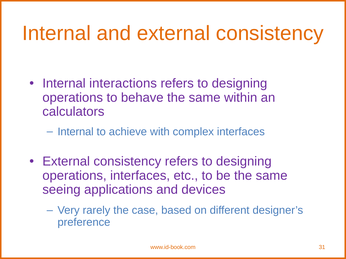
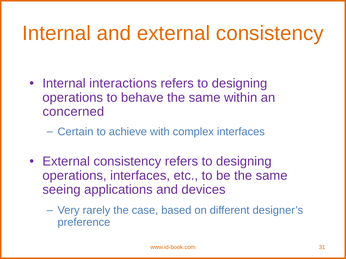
calculators: calculators -> concerned
Internal at (76, 132): Internal -> Certain
